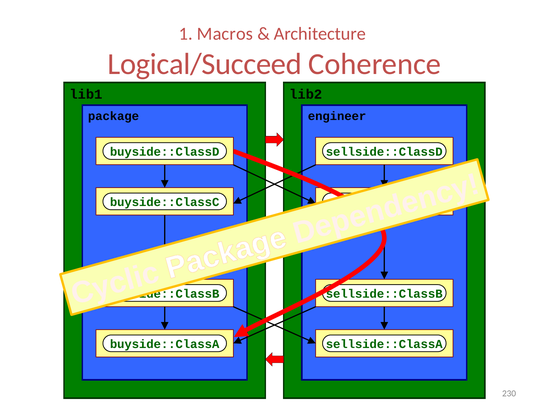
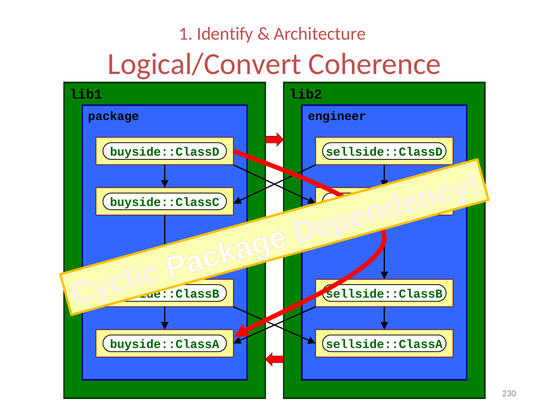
Macros: Macros -> Identify
Logical/Succeed: Logical/Succeed -> Logical/Convert
